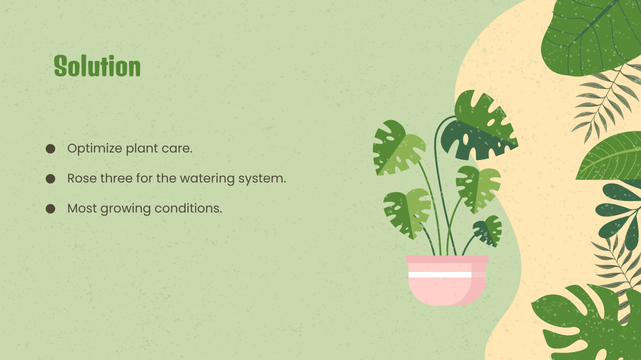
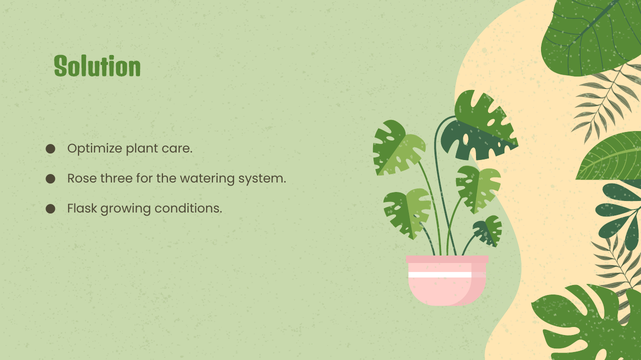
Most: Most -> Flask
